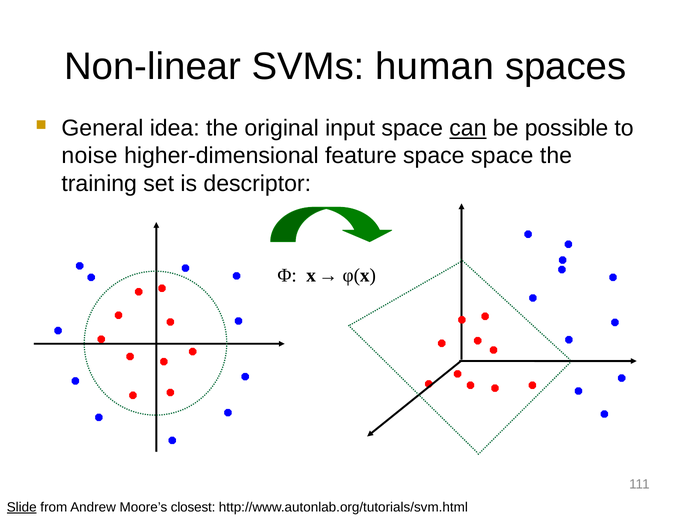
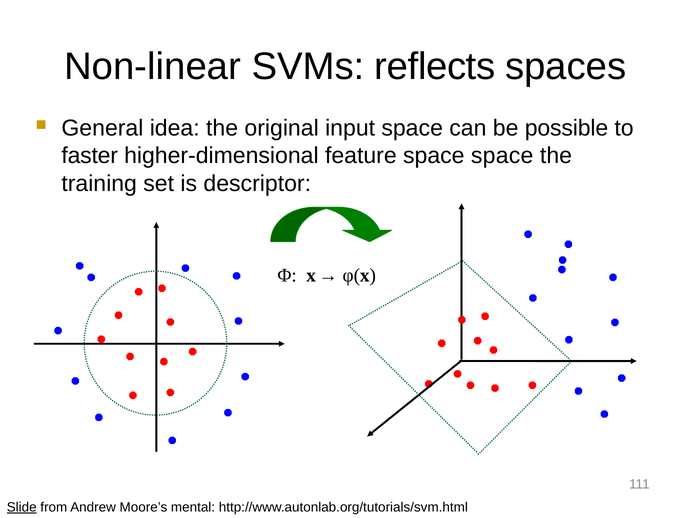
human: human -> reflects
can underline: present -> none
noise: noise -> faster
closest: closest -> mental
